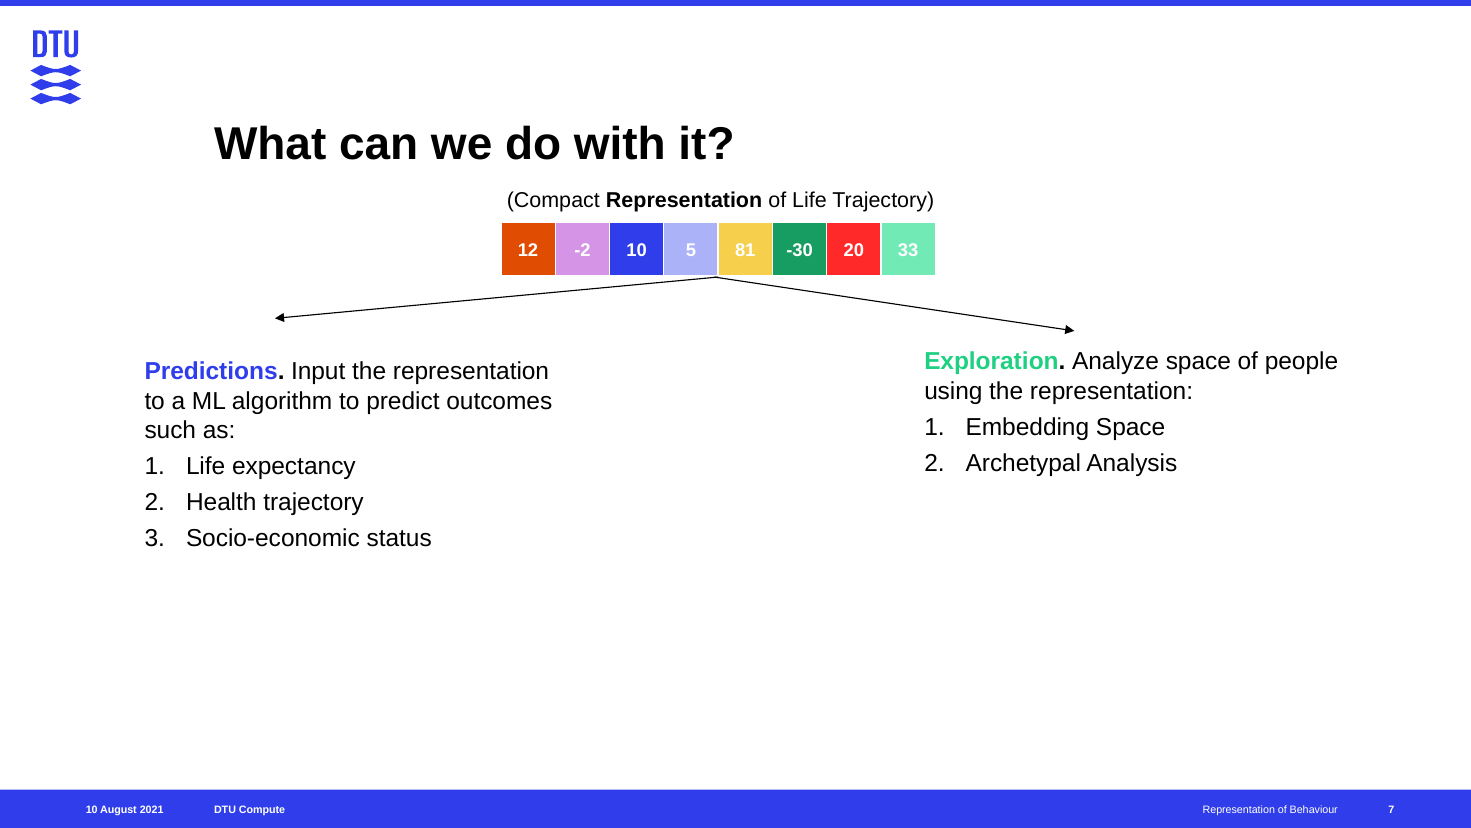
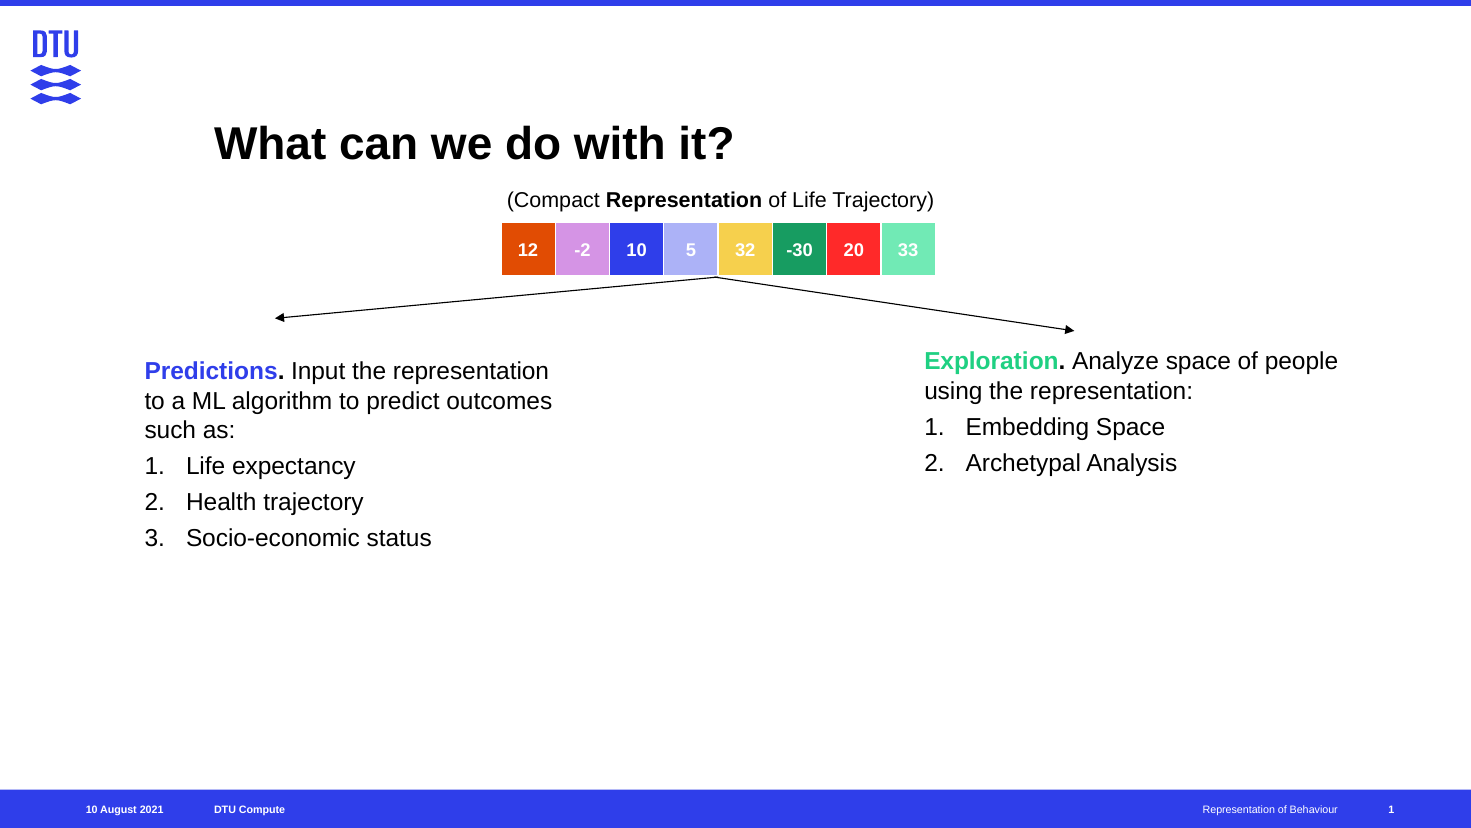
81: 81 -> 32
7 at (1391, 809): 7 -> 1
